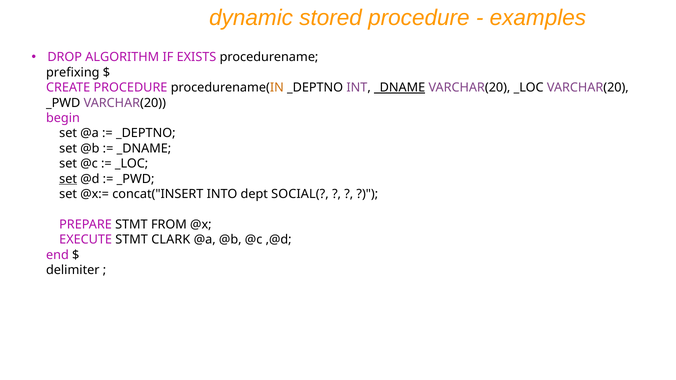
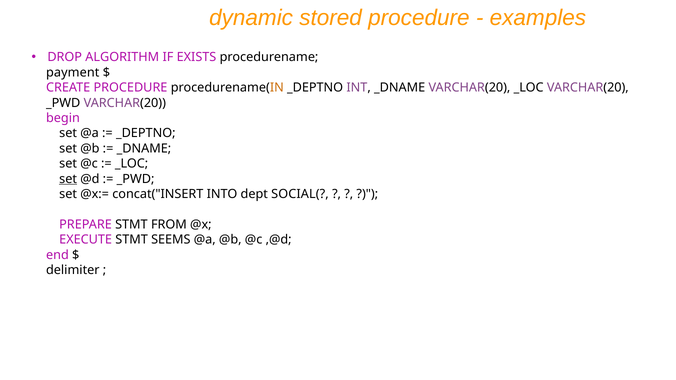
prefixing: prefixing -> payment
_DNAME at (400, 88) underline: present -> none
CLARK: CLARK -> SEEMS
